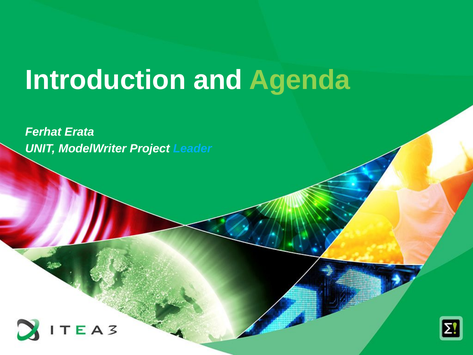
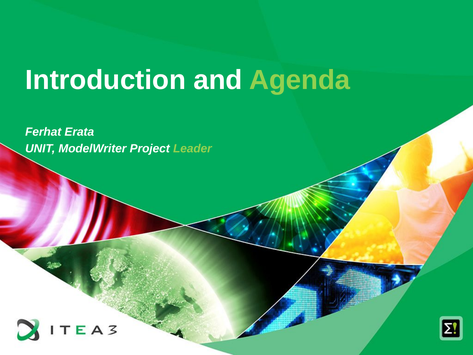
Leader colour: light blue -> light green
